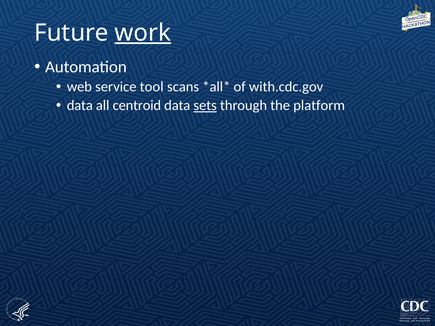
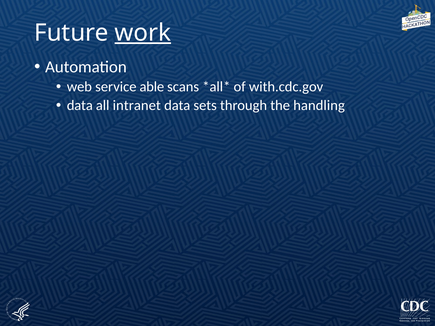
tool: tool -> able
centroid: centroid -> intranet
sets underline: present -> none
platform: platform -> handling
